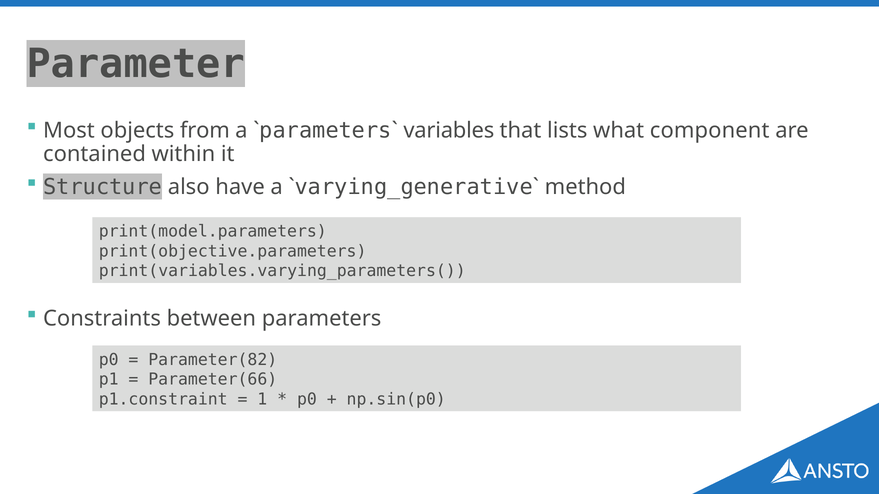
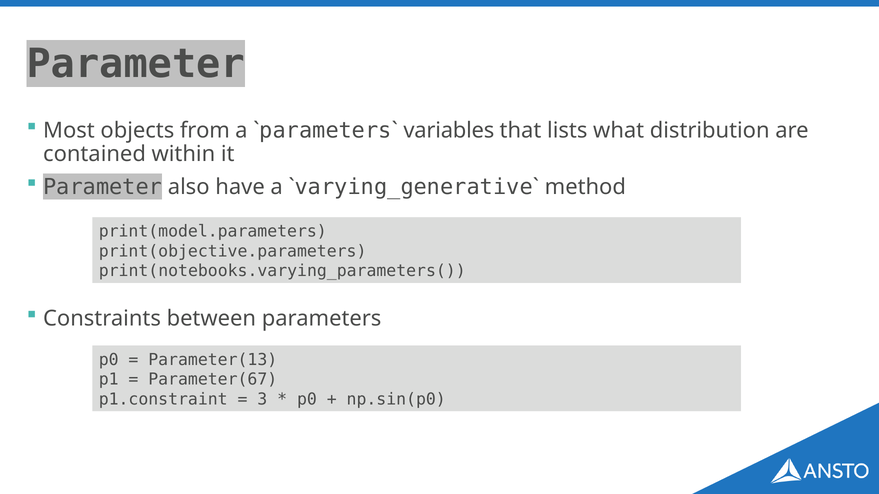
component: component -> distribution
Structure at (103, 187): Structure -> Parameter
print(variables.varying_parameters(: print(variables.varying_parameters( -> print(notebooks.varying_parameters(
Parameter(82: Parameter(82 -> Parameter(13
Parameter(66: Parameter(66 -> Parameter(67
1: 1 -> 3
